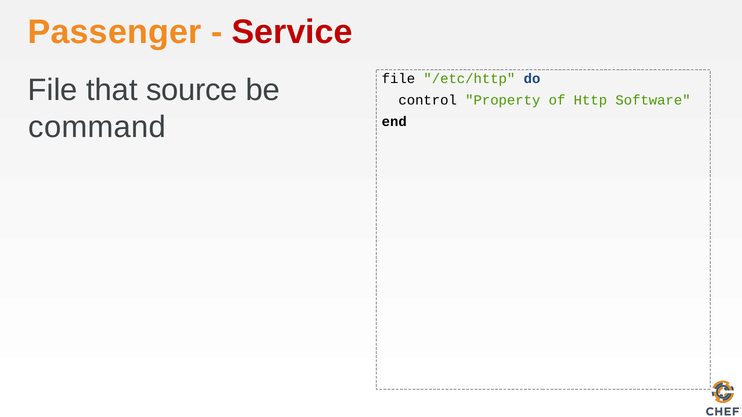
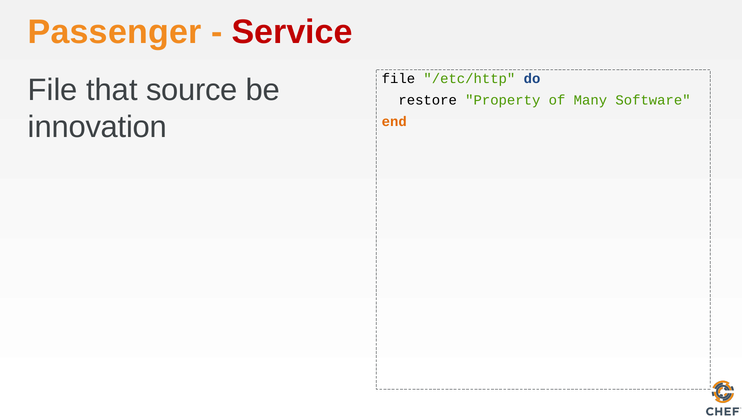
control: control -> restore
Http: Http -> Many
command: command -> innovation
end colour: black -> orange
